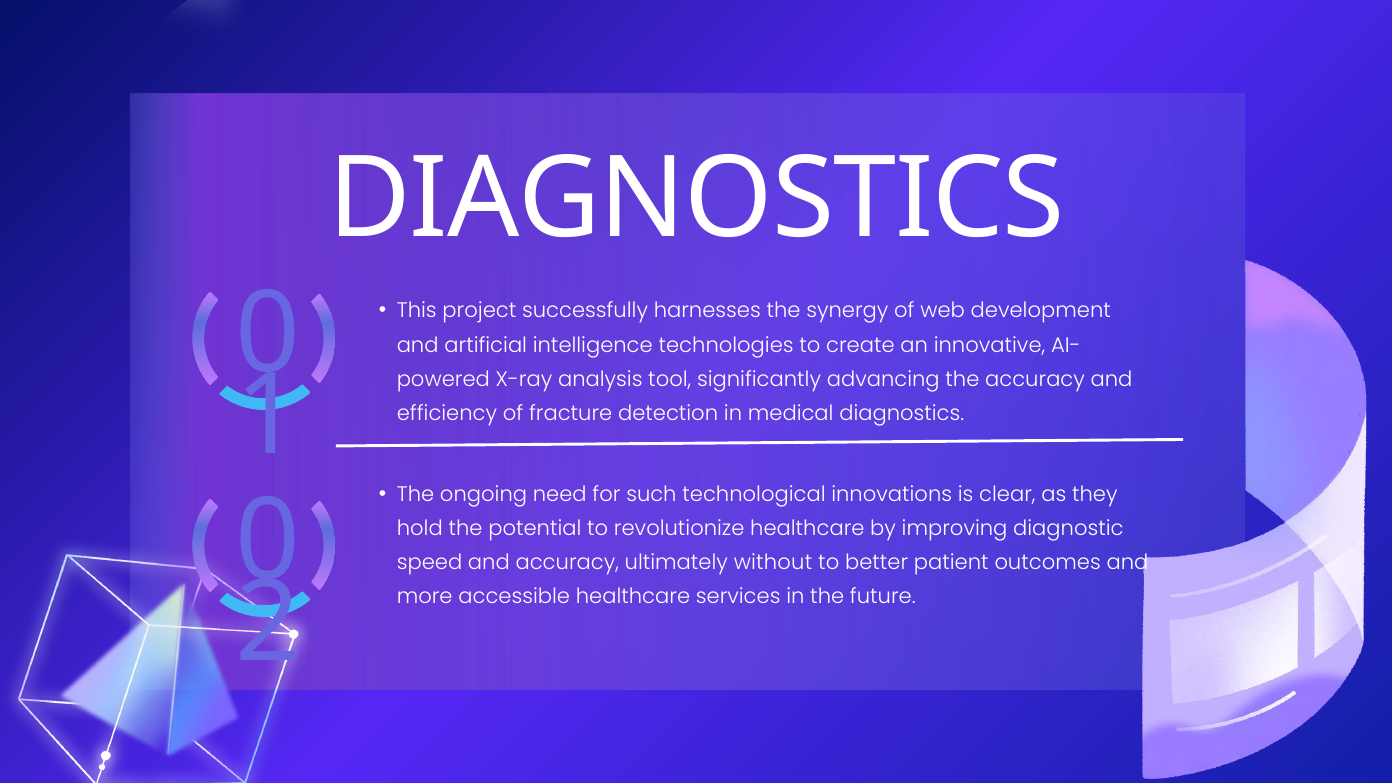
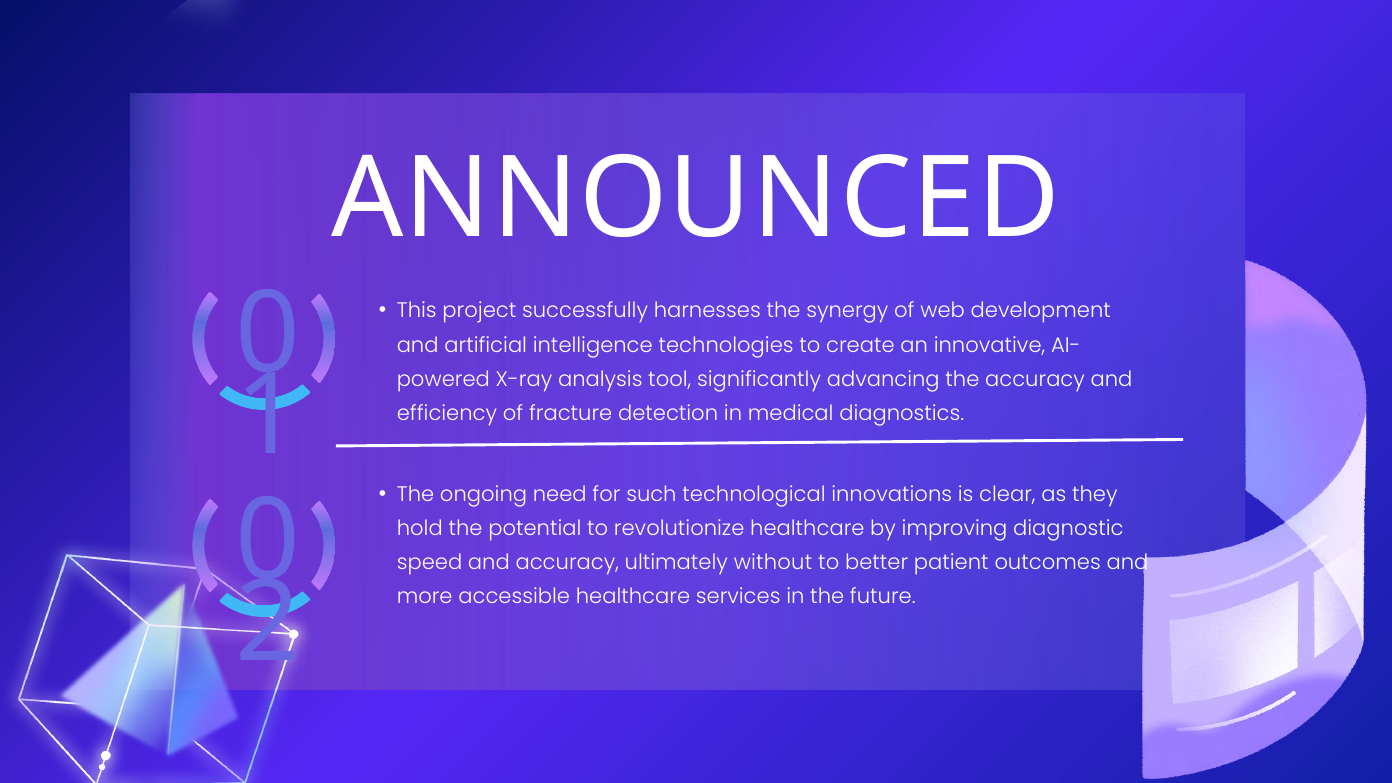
DIAGNOSTICS at (697, 199): DIAGNOSTICS -> ANNOUNCED
